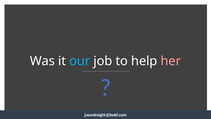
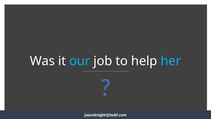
her colour: pink -> light blue
